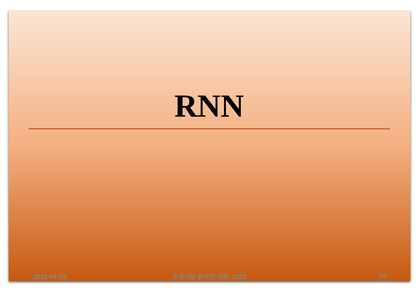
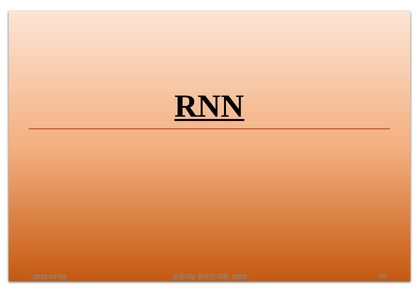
RNN underline: none -> present
